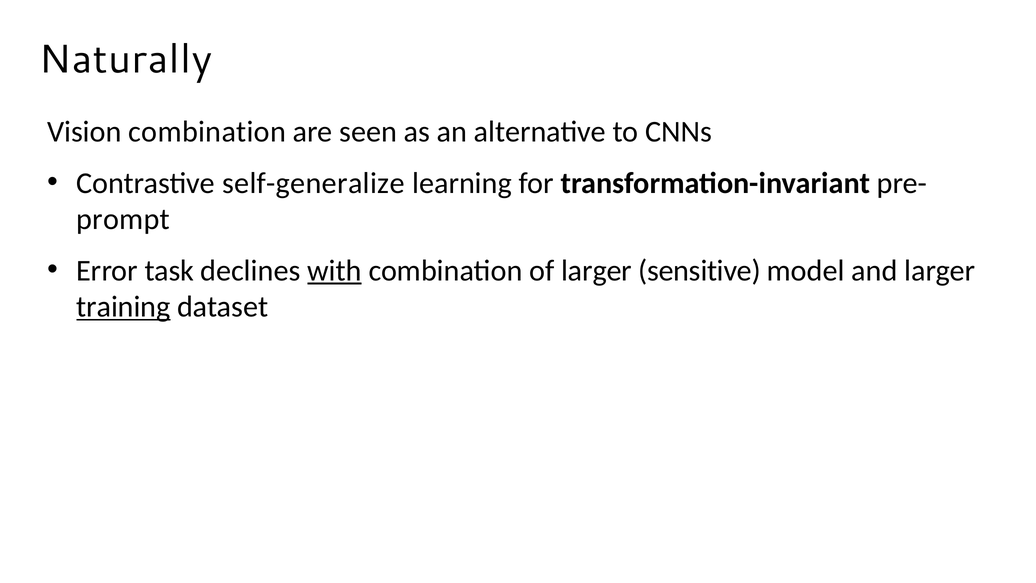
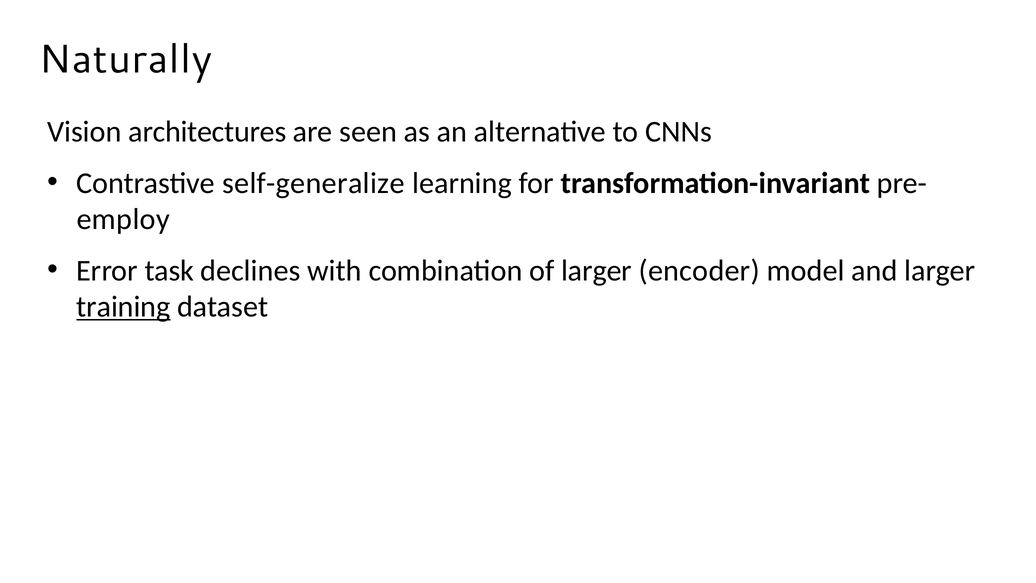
Vision combination: combination -> architectures
prompt: prompt -> employ
with underline: present -> none
sensitive: sensitive -> encoder
